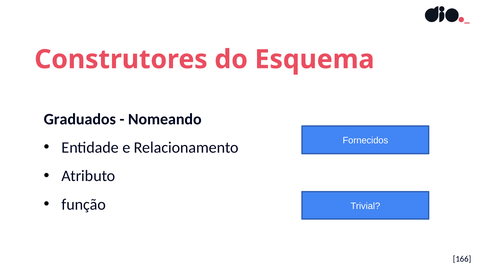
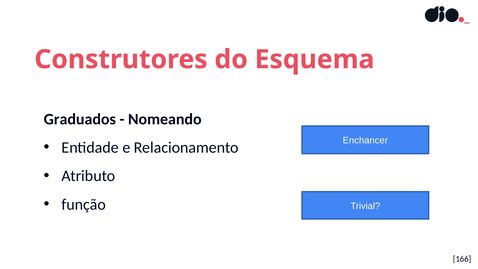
Fornecidos: Fornecidos -> Enchancer
